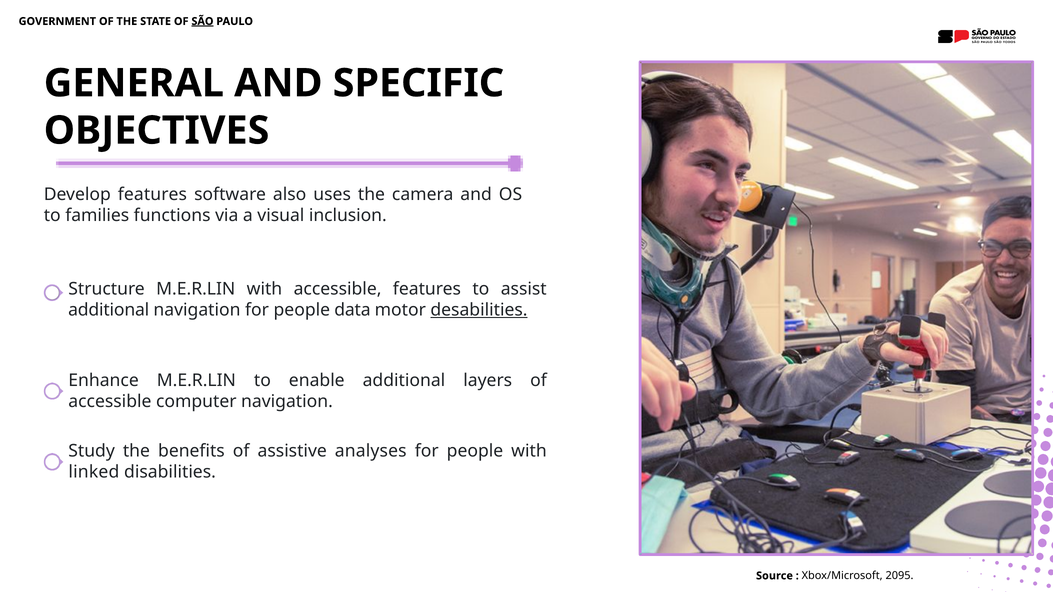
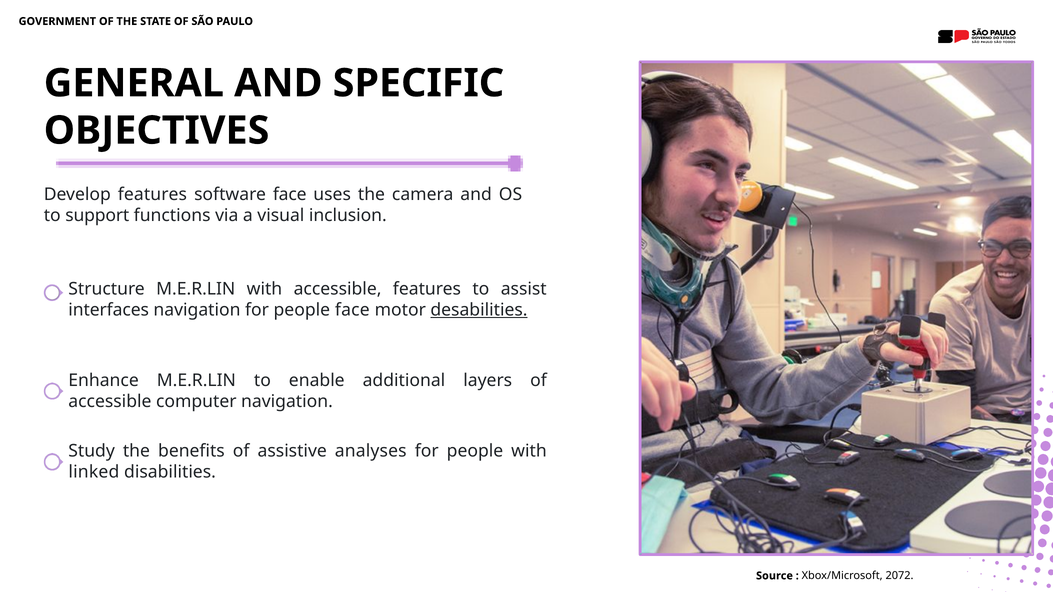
SÃO underline: present -> none
software also: also -> face
families: families -> support
additional at (109, 310): additional -> interfaces
people data: data -> face
2095: 2095 -> 2072
